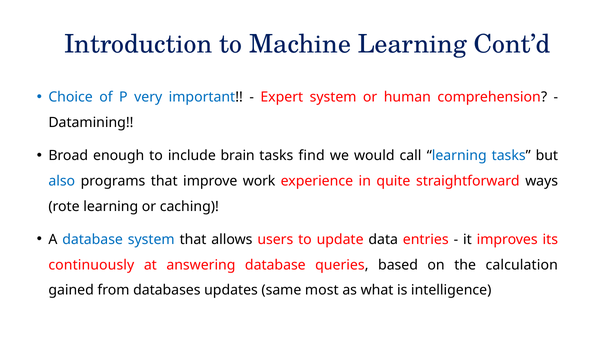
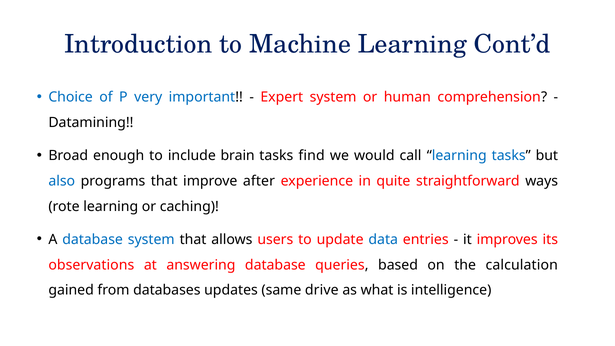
work: work -> after
data colour: black -> blue
continuously: continuously -> observations
most: most -> drive
